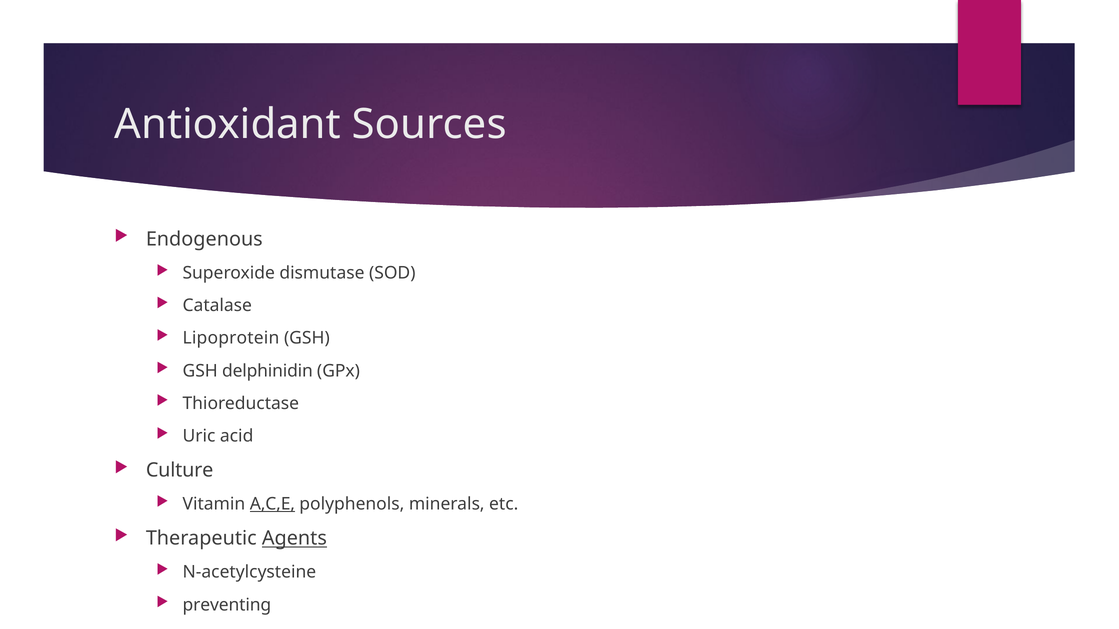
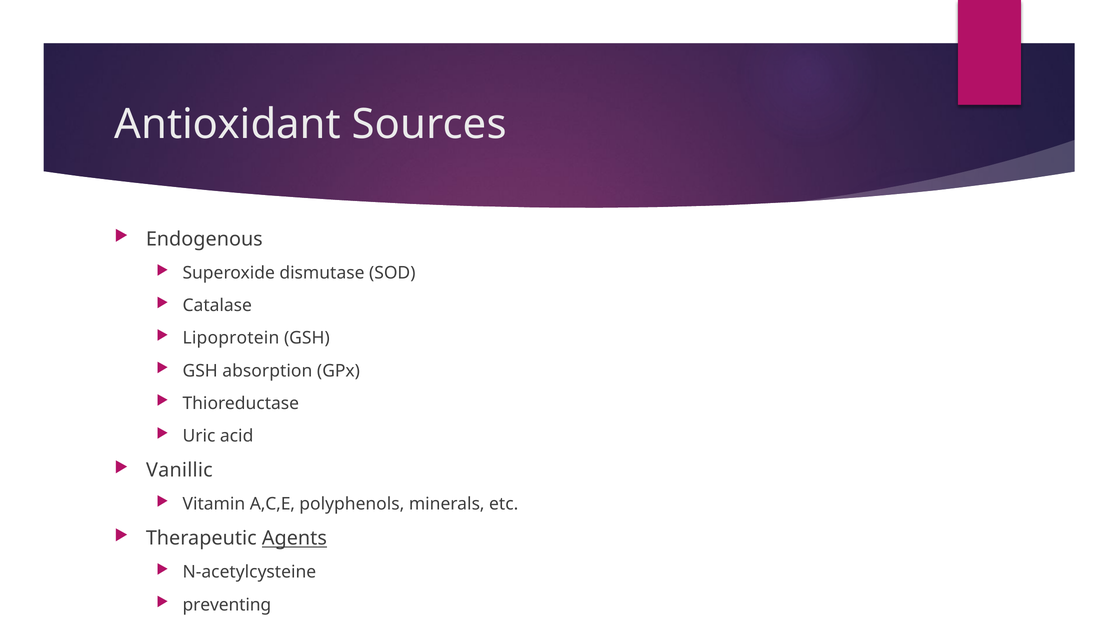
delphinidin: delphinidin -> absorption
Culture: Culture -> Vanillic
A,C,E underline: present -> none
